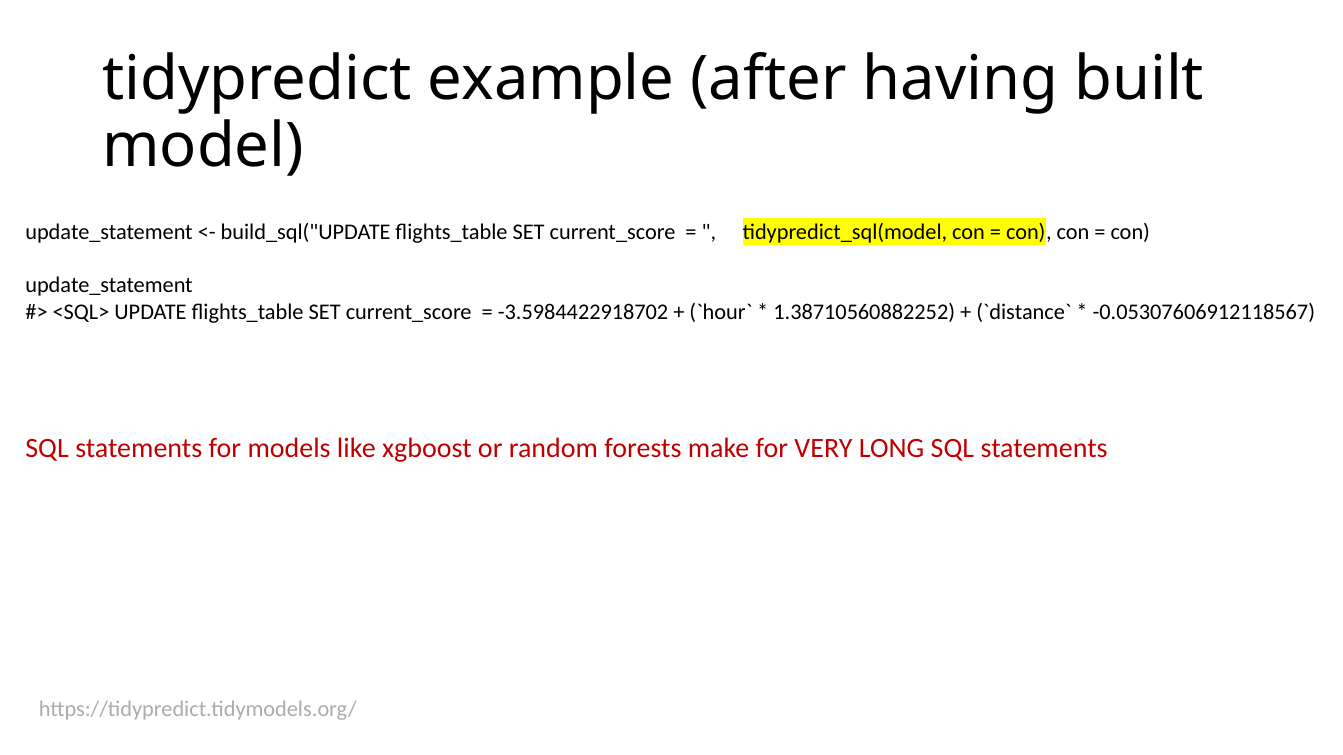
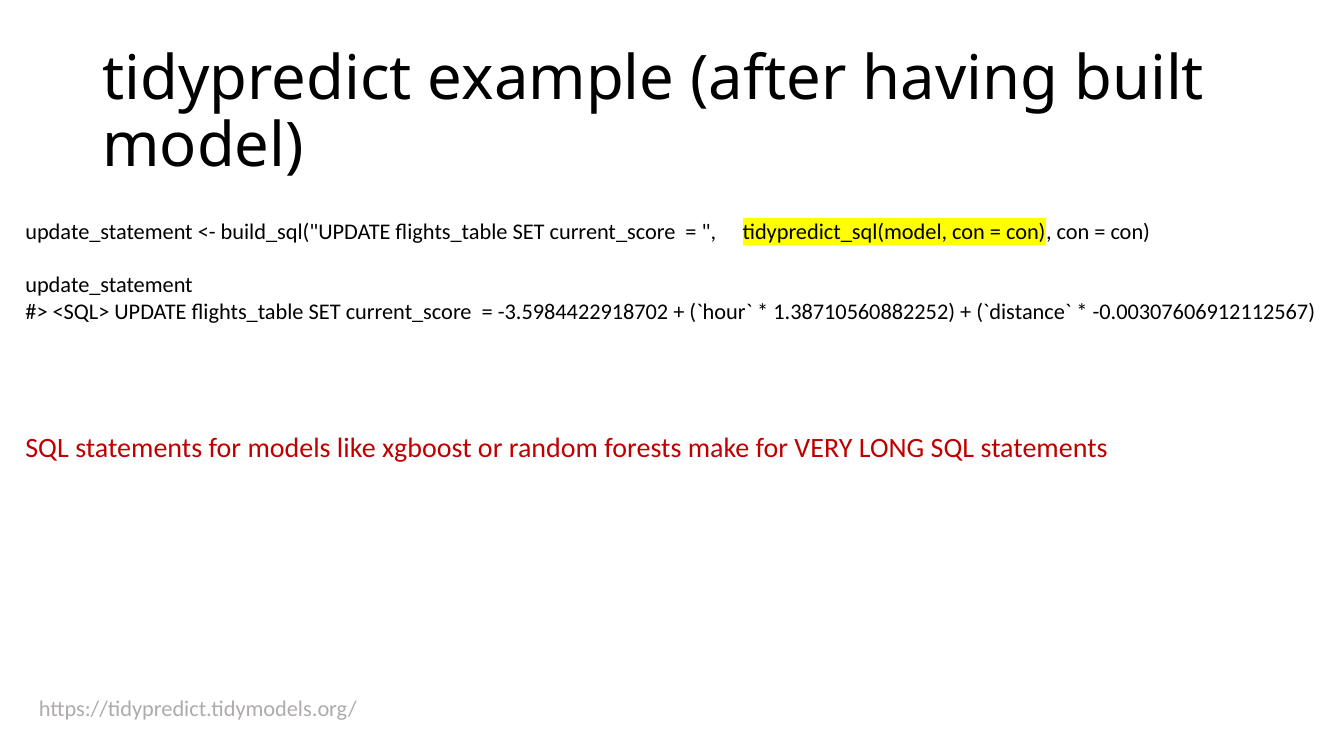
-0.05307606912118567: -0.05307606912118567 -> -0.00307606912112567
